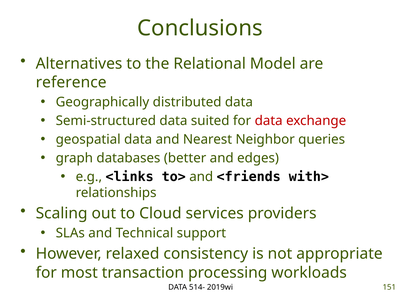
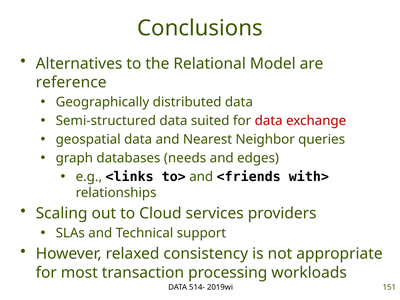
better: better -> needs
